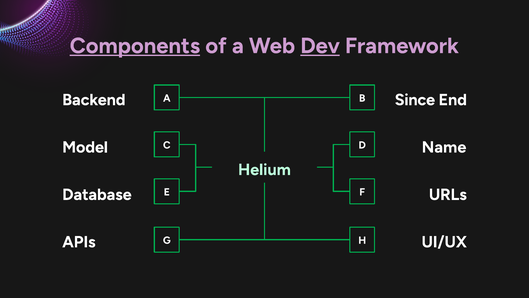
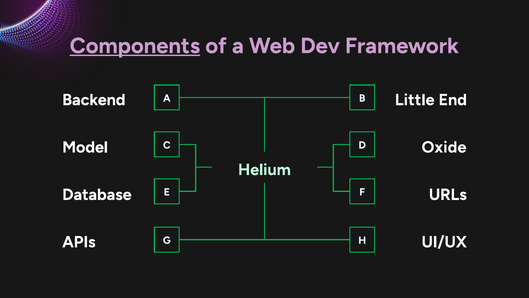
Dev underline: present -> none
Since: Since -> Little
Name: Name -> Oxide
